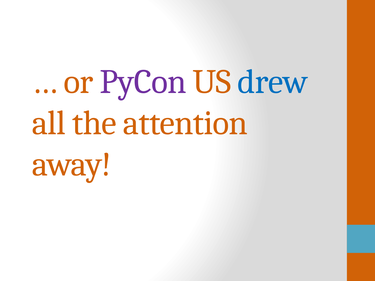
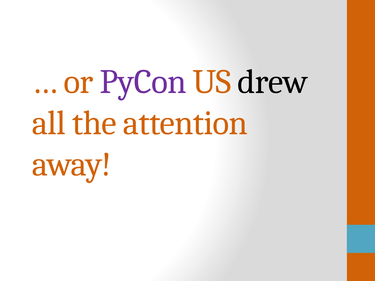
drew colour: blue -> black
